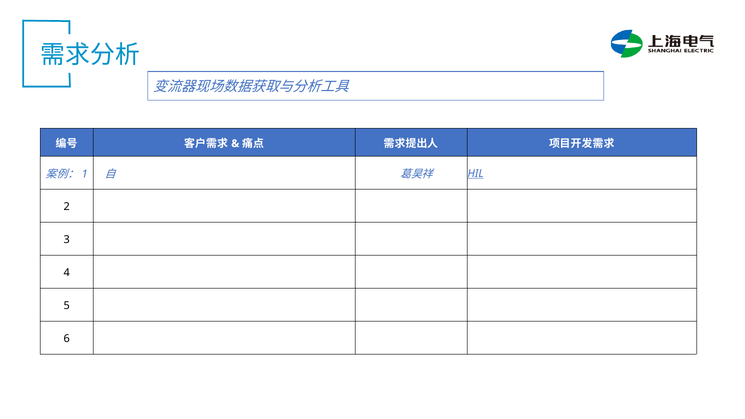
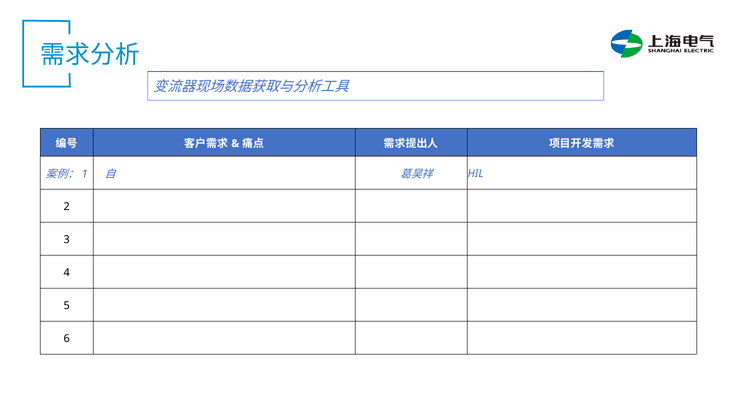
HIL underline: present -> none
